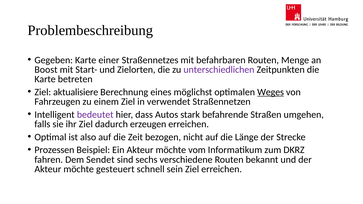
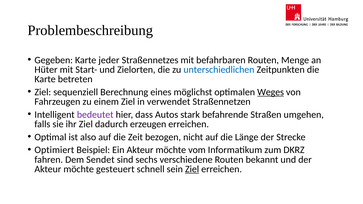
einer: einer -> jeder
Boost: Boost -> Hüter
unterschiedlichen colour: purple -> blue
aktualisiere: aktualisiere -> sequenziell
Prozessen: Prozessen -> Optimiert
Ziel at (192, 169) underline: none -> present
